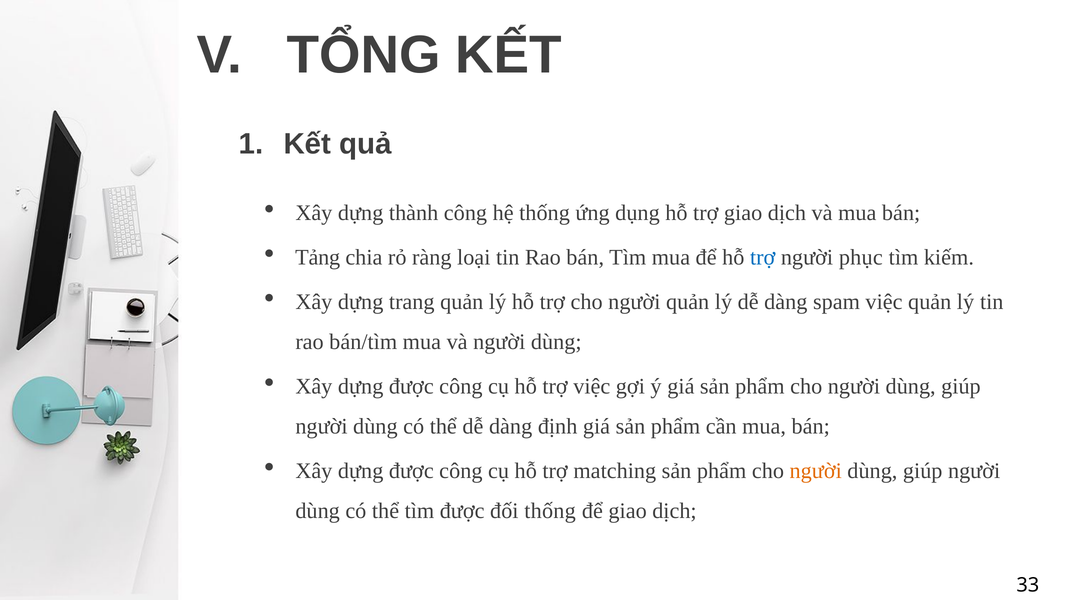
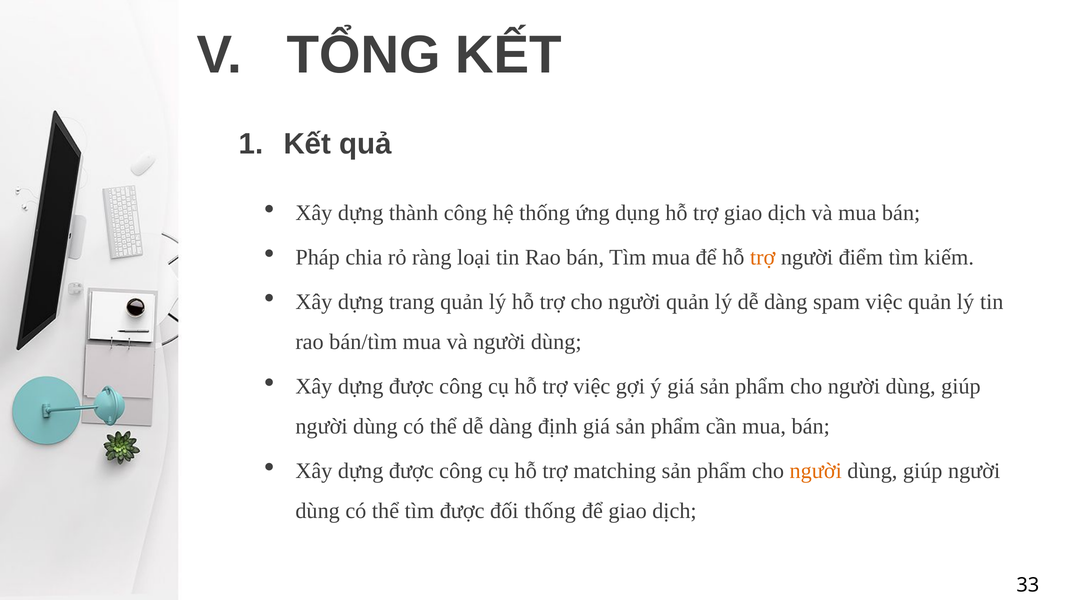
Tảng: Tảng -> Pháp
trợ at (763, 257) colour: blue -> orange
phục: phục -> điểm
